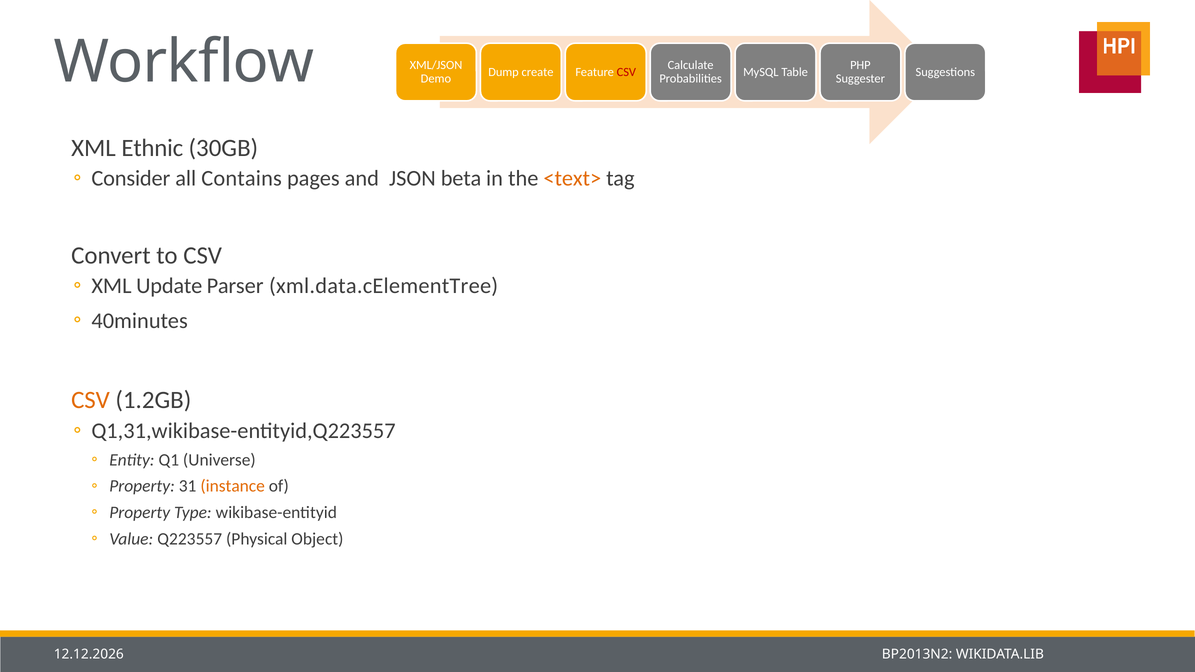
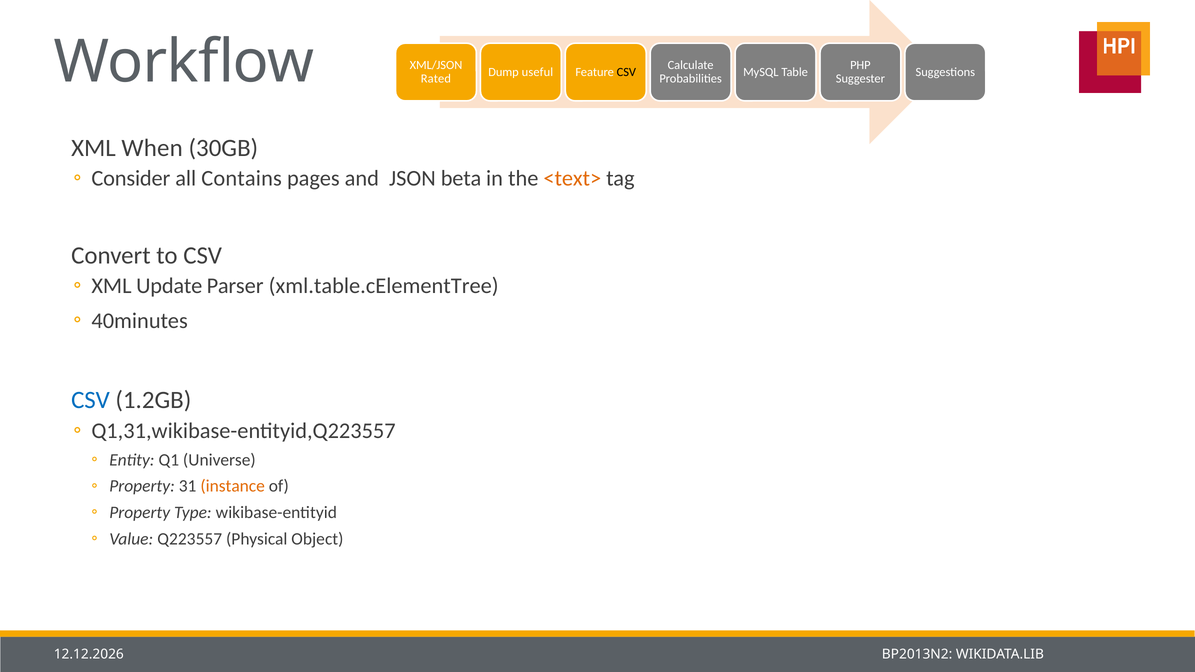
create: create -> useful
CSV at (626, 72) colour: red -> black
Demo: Demo -> Rated
Ethnic: Ethnic -> When
xml.data.cElementTree: xml.data.cElementTree -> xml.table.cElementTree
CSV at (91, 400) colour: orange -> blue
